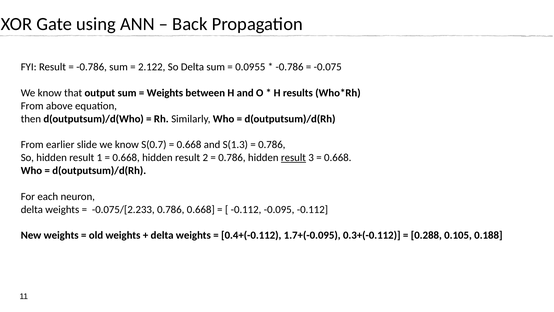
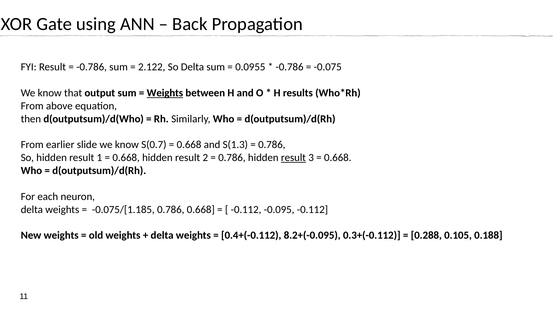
Weights at (165, 93) underline: none -> present
-0.075/[2.233: -0.075/[2.233 -> -0.075/[1.185
1.7+(-0.095: 1.7+(-0.095 -> 8.2+(-0.095
